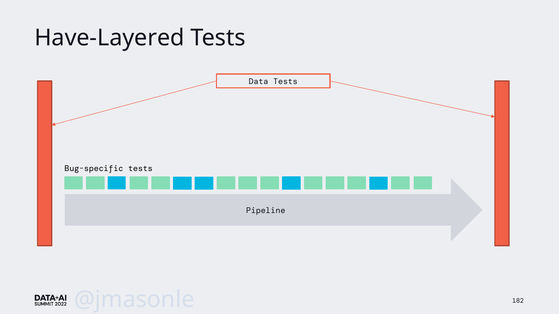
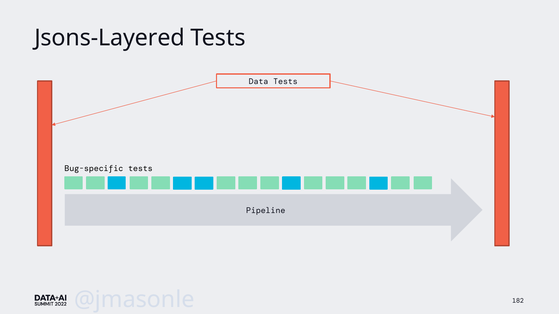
Have-Layered: Have-Layered -> Jsons-Layered
